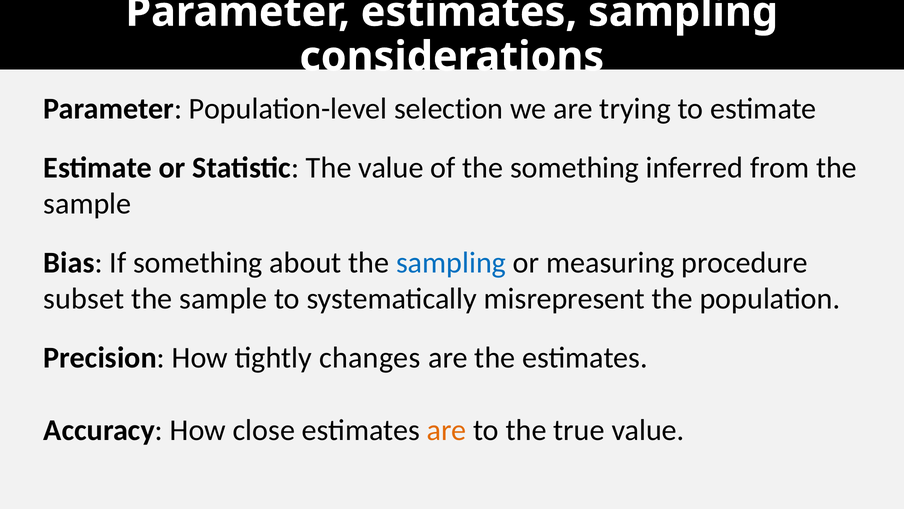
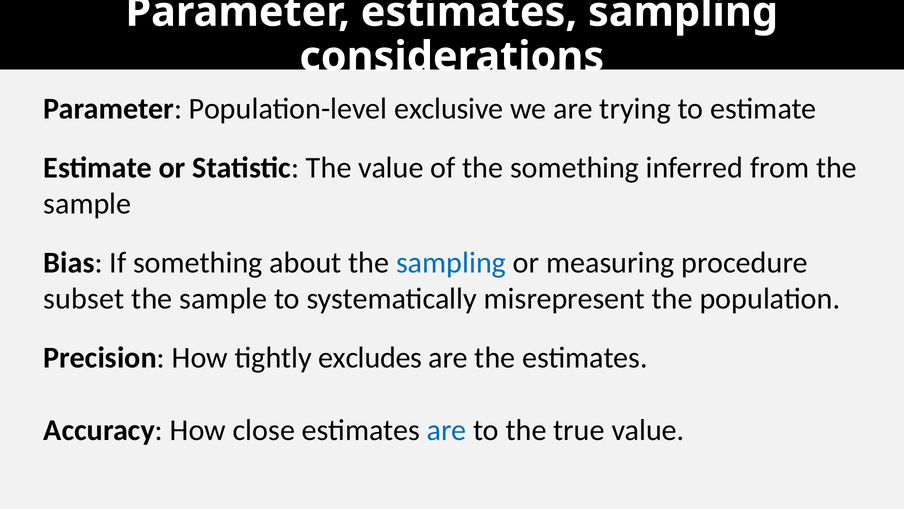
selection: selection -> exclusive
changes: changes -> excludes
are at (447, 430) colour: orange -> blue
